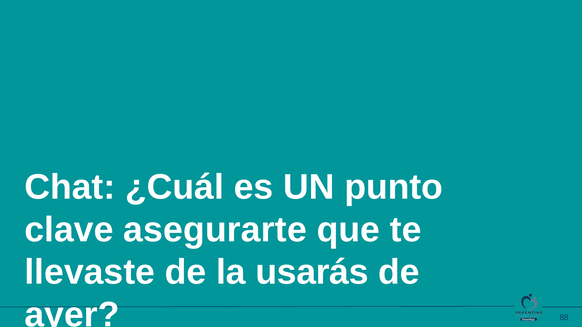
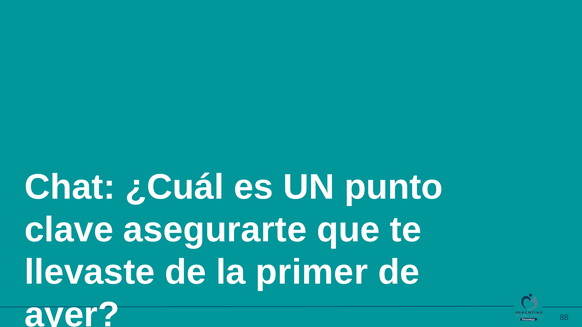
usarás: usarás -> primer
